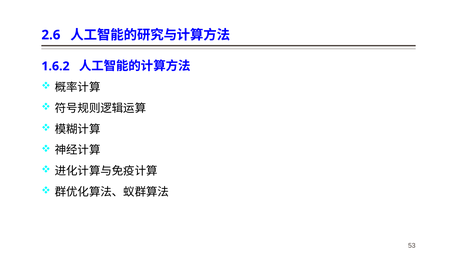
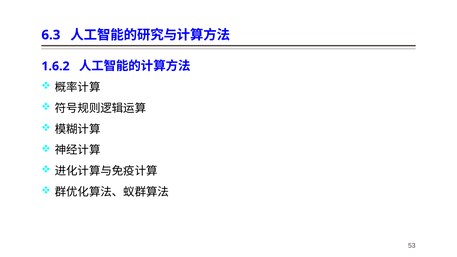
2.6: 2.6 -> 6.3
